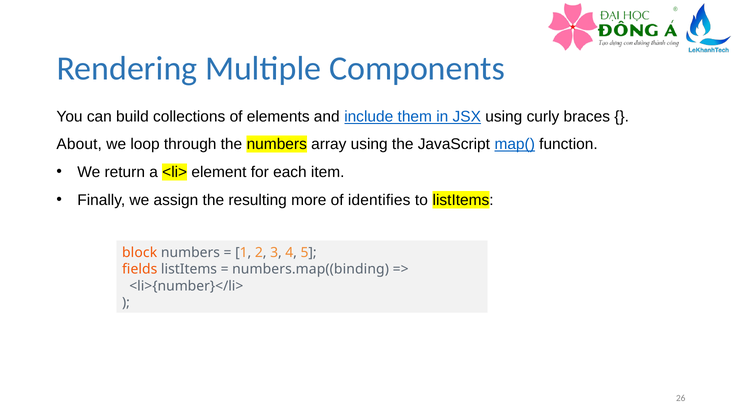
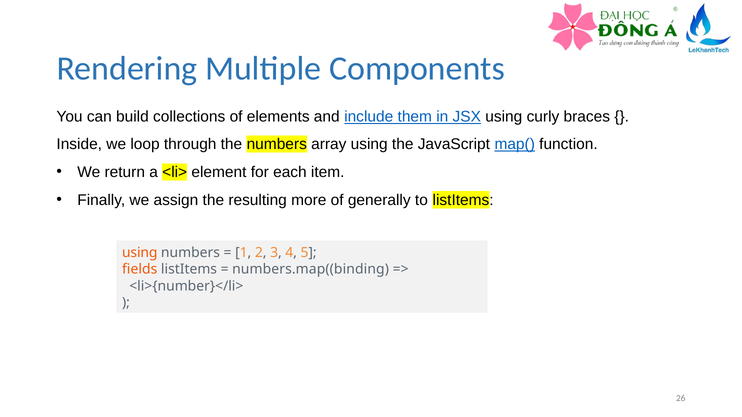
About: About -> Inside
identifies: identifies -> generally
block at (140, 253): block -> using
